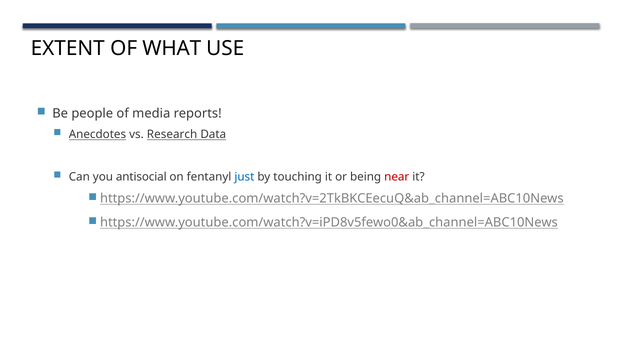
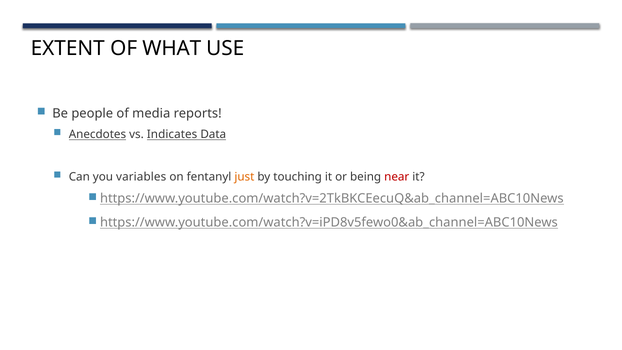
Research: Research -> Indicates
antisocial: antisocial -> variables
just colour: blue -> orange
